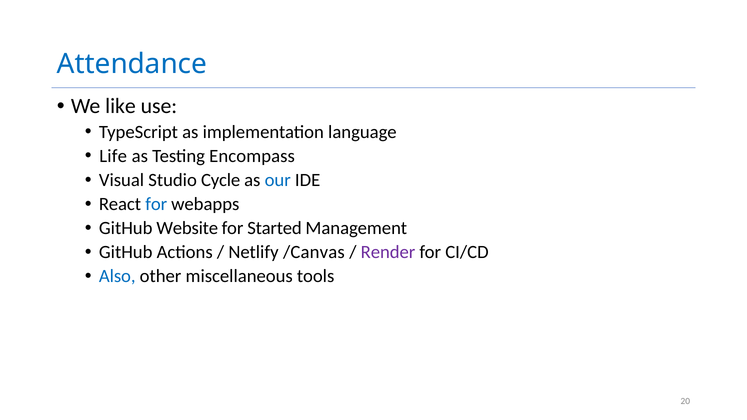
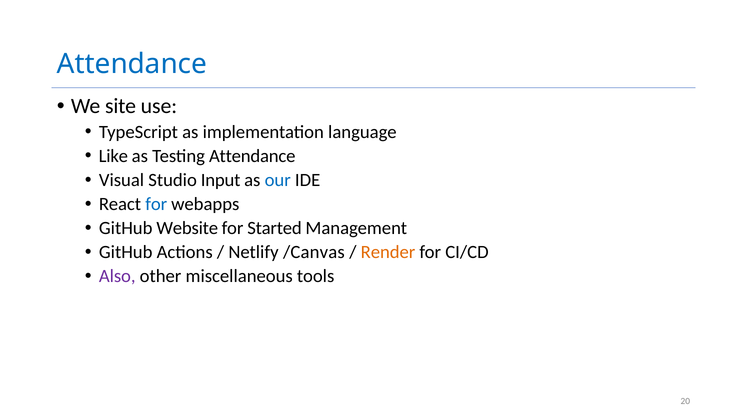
like: like -> site
Life: Life -> Like
Testing Encompass: Encompass -> Attendance
Cycle: Cycle -> Input
Render colour: purple -> orange
Also colour: blue -> purple
